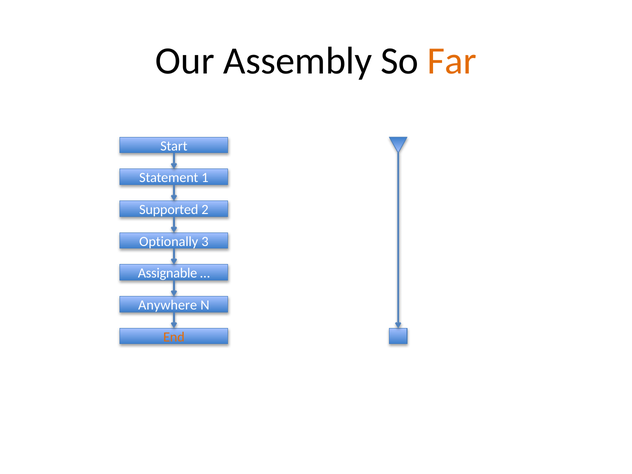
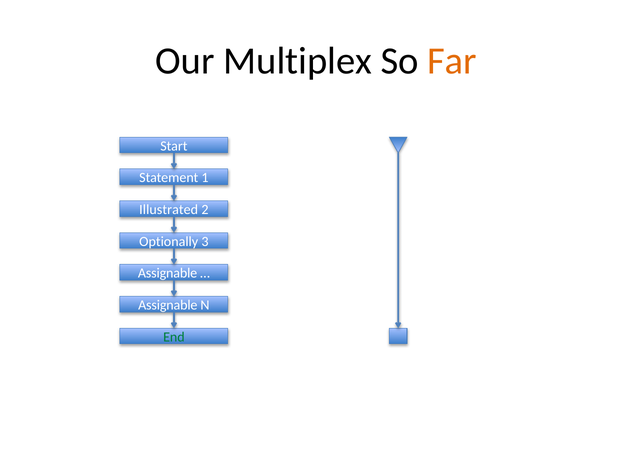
Assembly: Assembly -> Multiplex
Supported: Supported -> Illustrated
Anywhere at (168, 305): Anywhere -> Assignable
End colour: orange -> green
